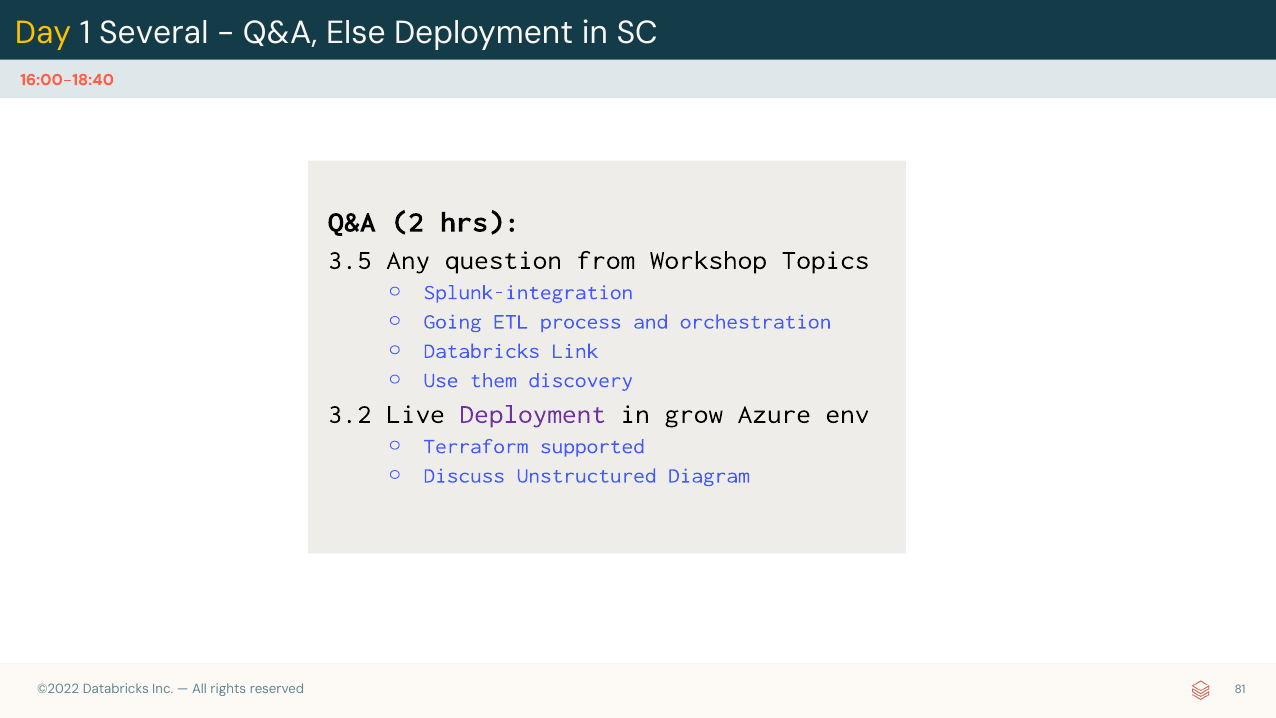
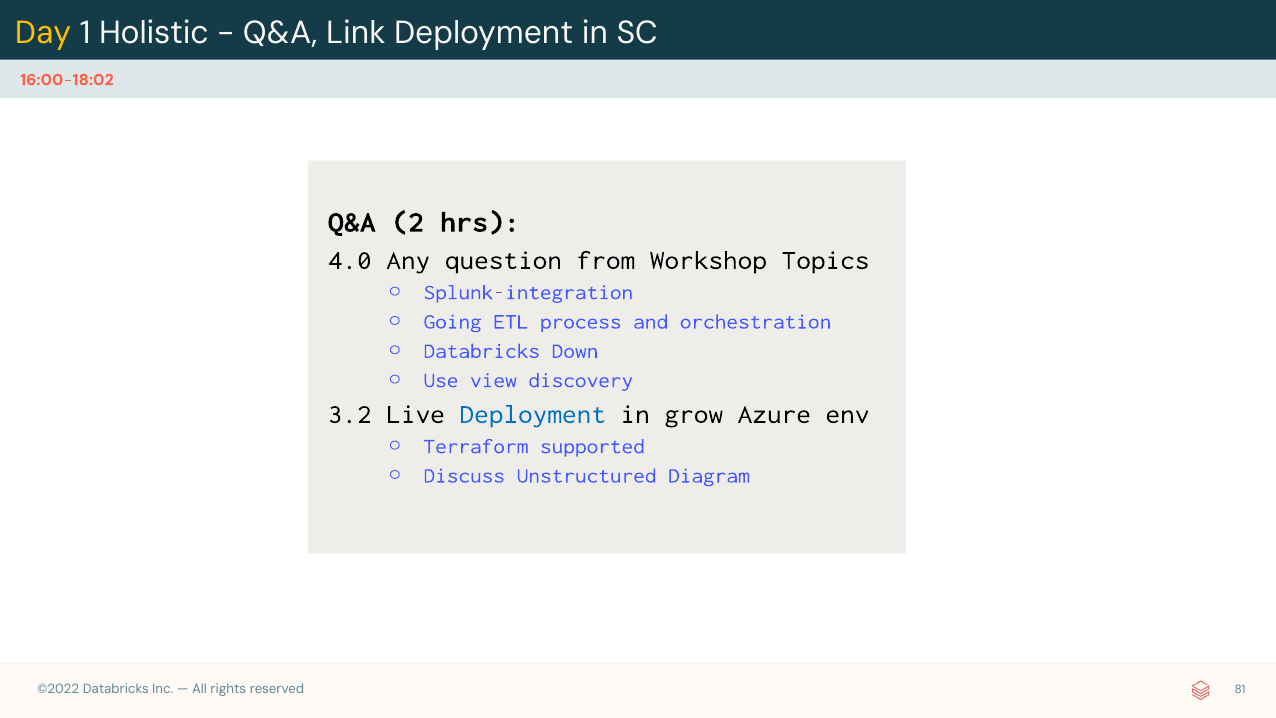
Several: Several -> Holistic
Else: Else -> Link
16:00-18:40: 16:00-18:40 -> 16:00-18:02
3.5: 3.5 -> 4.0
Link: Link -> Down
them: them -> view
Deployment at (533, 414) colour: purple -> blue
